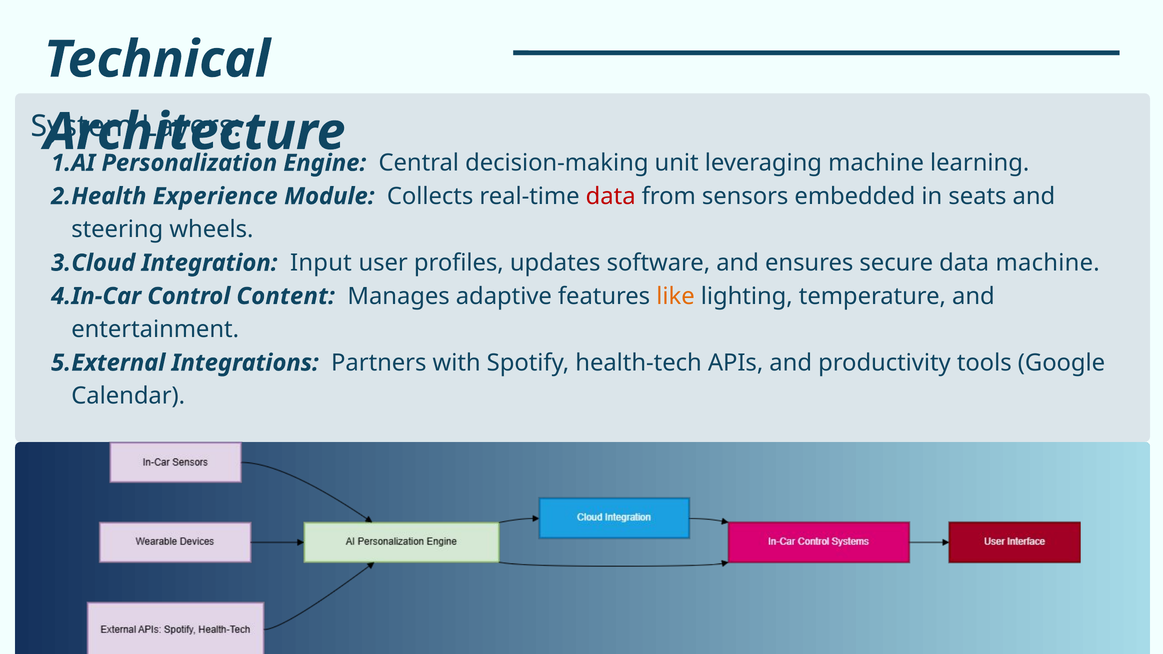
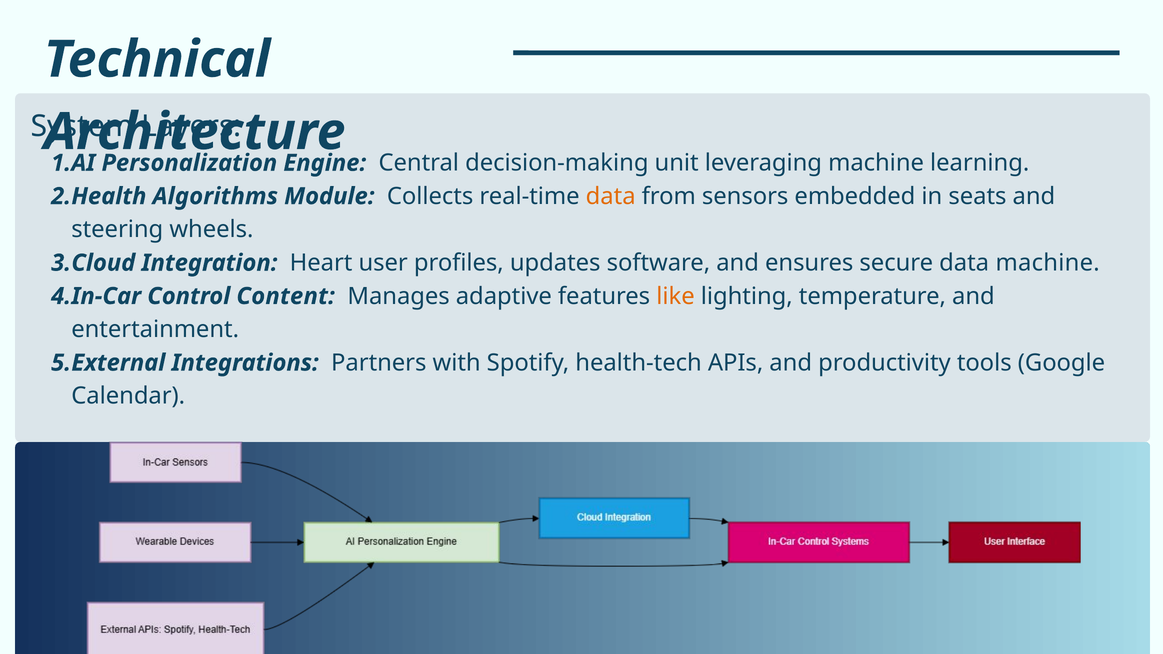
Experience: Experience -> Algorithms
data at (611, 196) colour: red -> orange
Input: Input -> Heart
